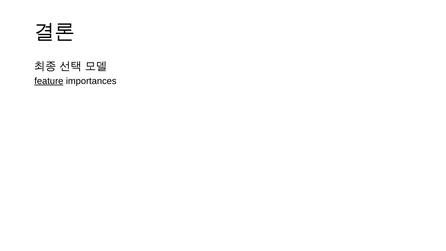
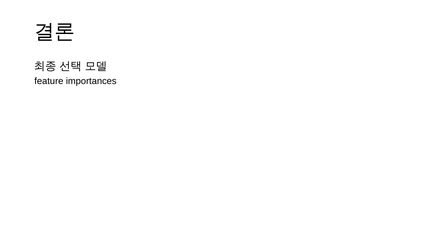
feature underline: present -> none
